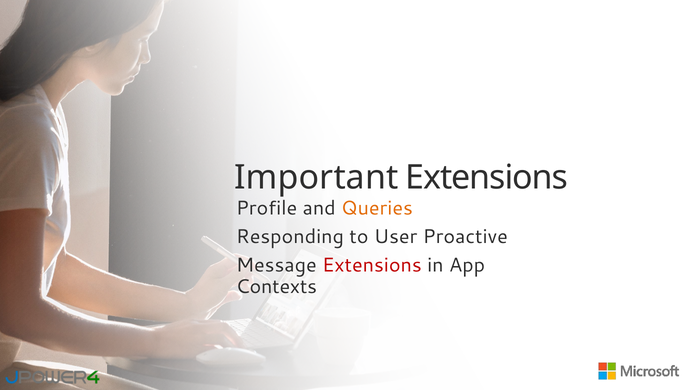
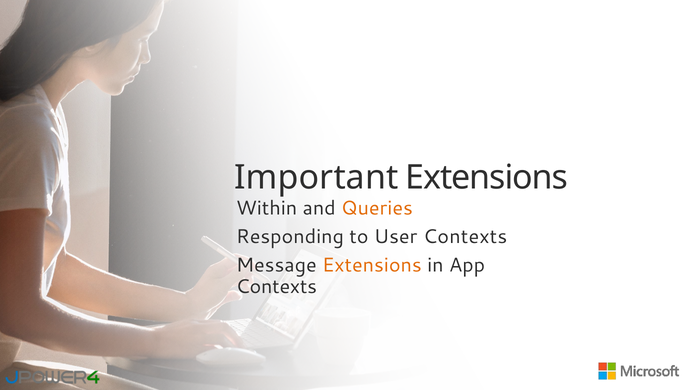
Profile: Profile -> Within
User Proactive: Proactive -> Contexts
Extensions at (372, 265) colour: red -> orange
